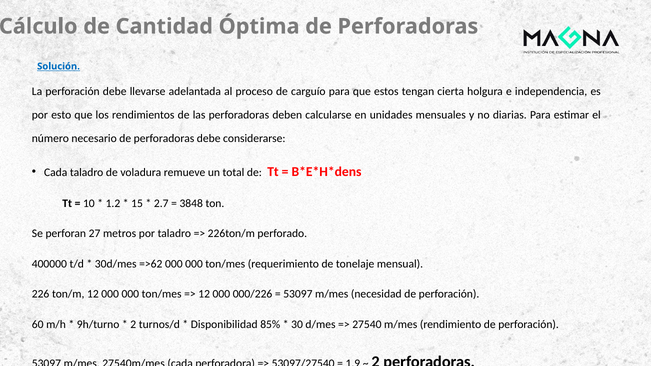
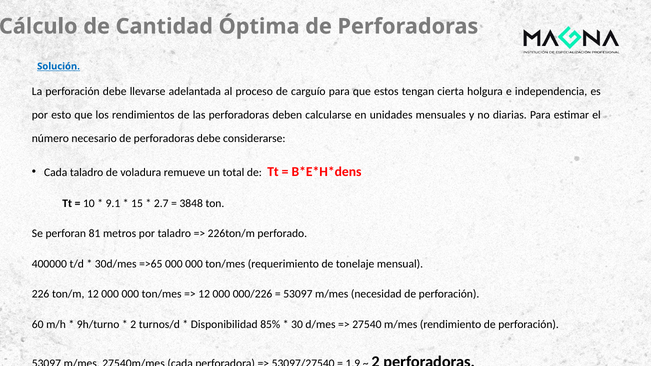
1.2: 1.2 -> 9.1
27: 27 -> 81
=>62: =>62 -> =>65
